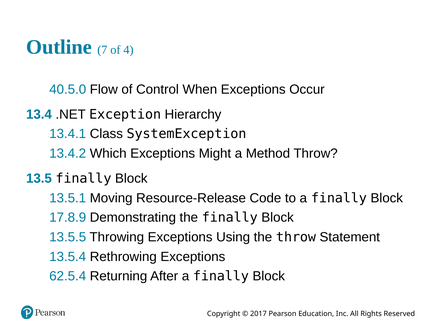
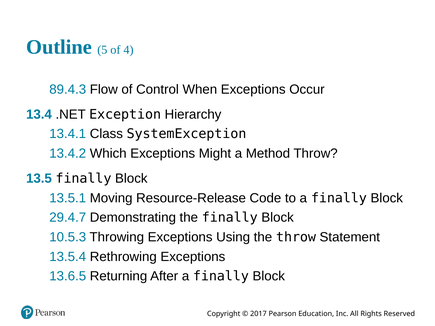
7: 7 -> 5
40.5.0: 40.5.0 -> 89.4.3
17.8.9: 17.8.9 -> 29.4.7
13.5.5: 13.5.5 -> 10.5.3
62.5.4: 62.5.4 -> 13.6.5
